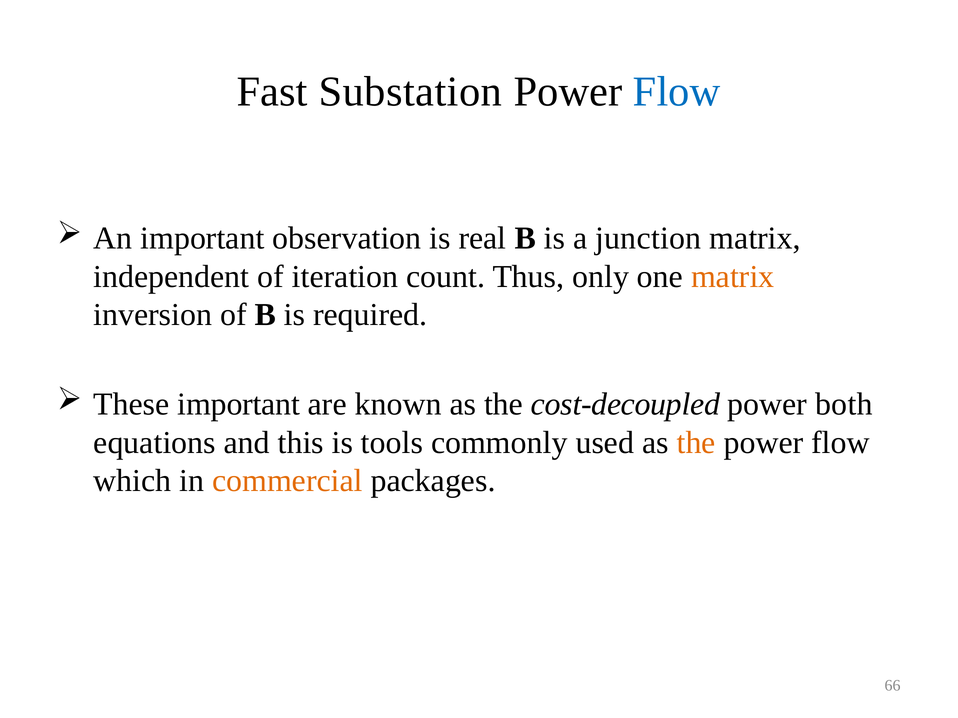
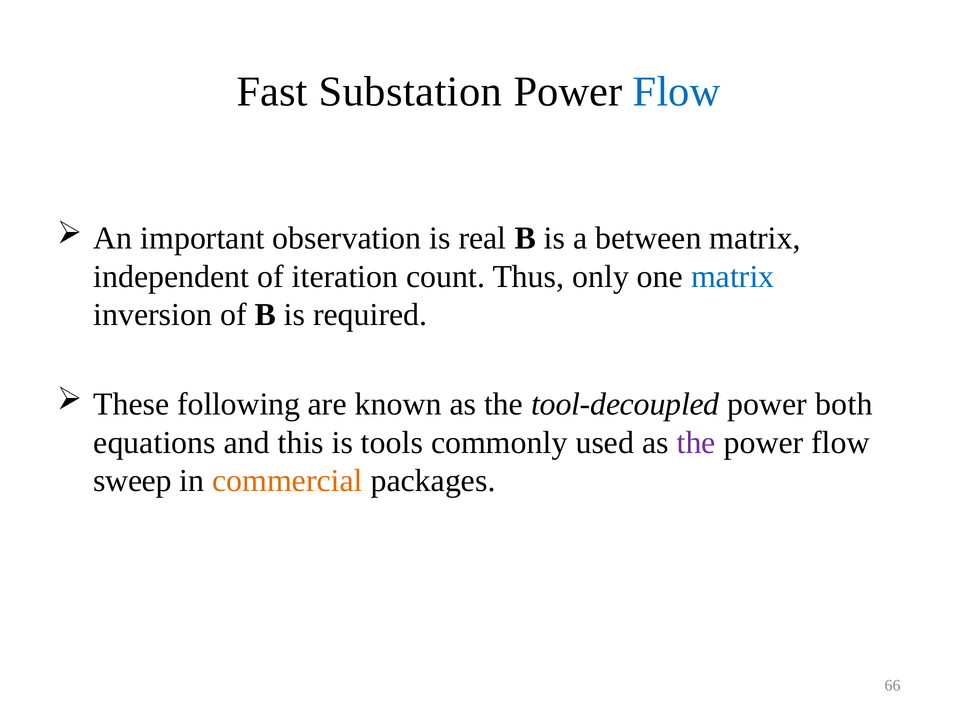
junction: junction -> between
matrix at (733, 277) colour: orange -> blue
These important: important -> following
cost-decoupled: cost-decoupled -> tool-decoupled
the at (696, 443) colour: orange -> purple
which: which -> sweep
